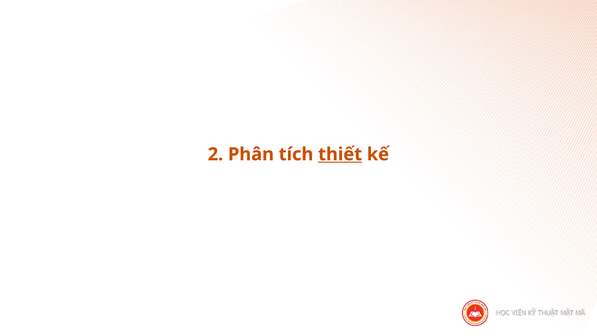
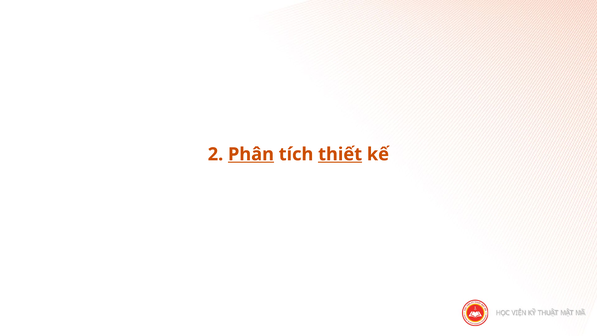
Phân underline: none -> present
